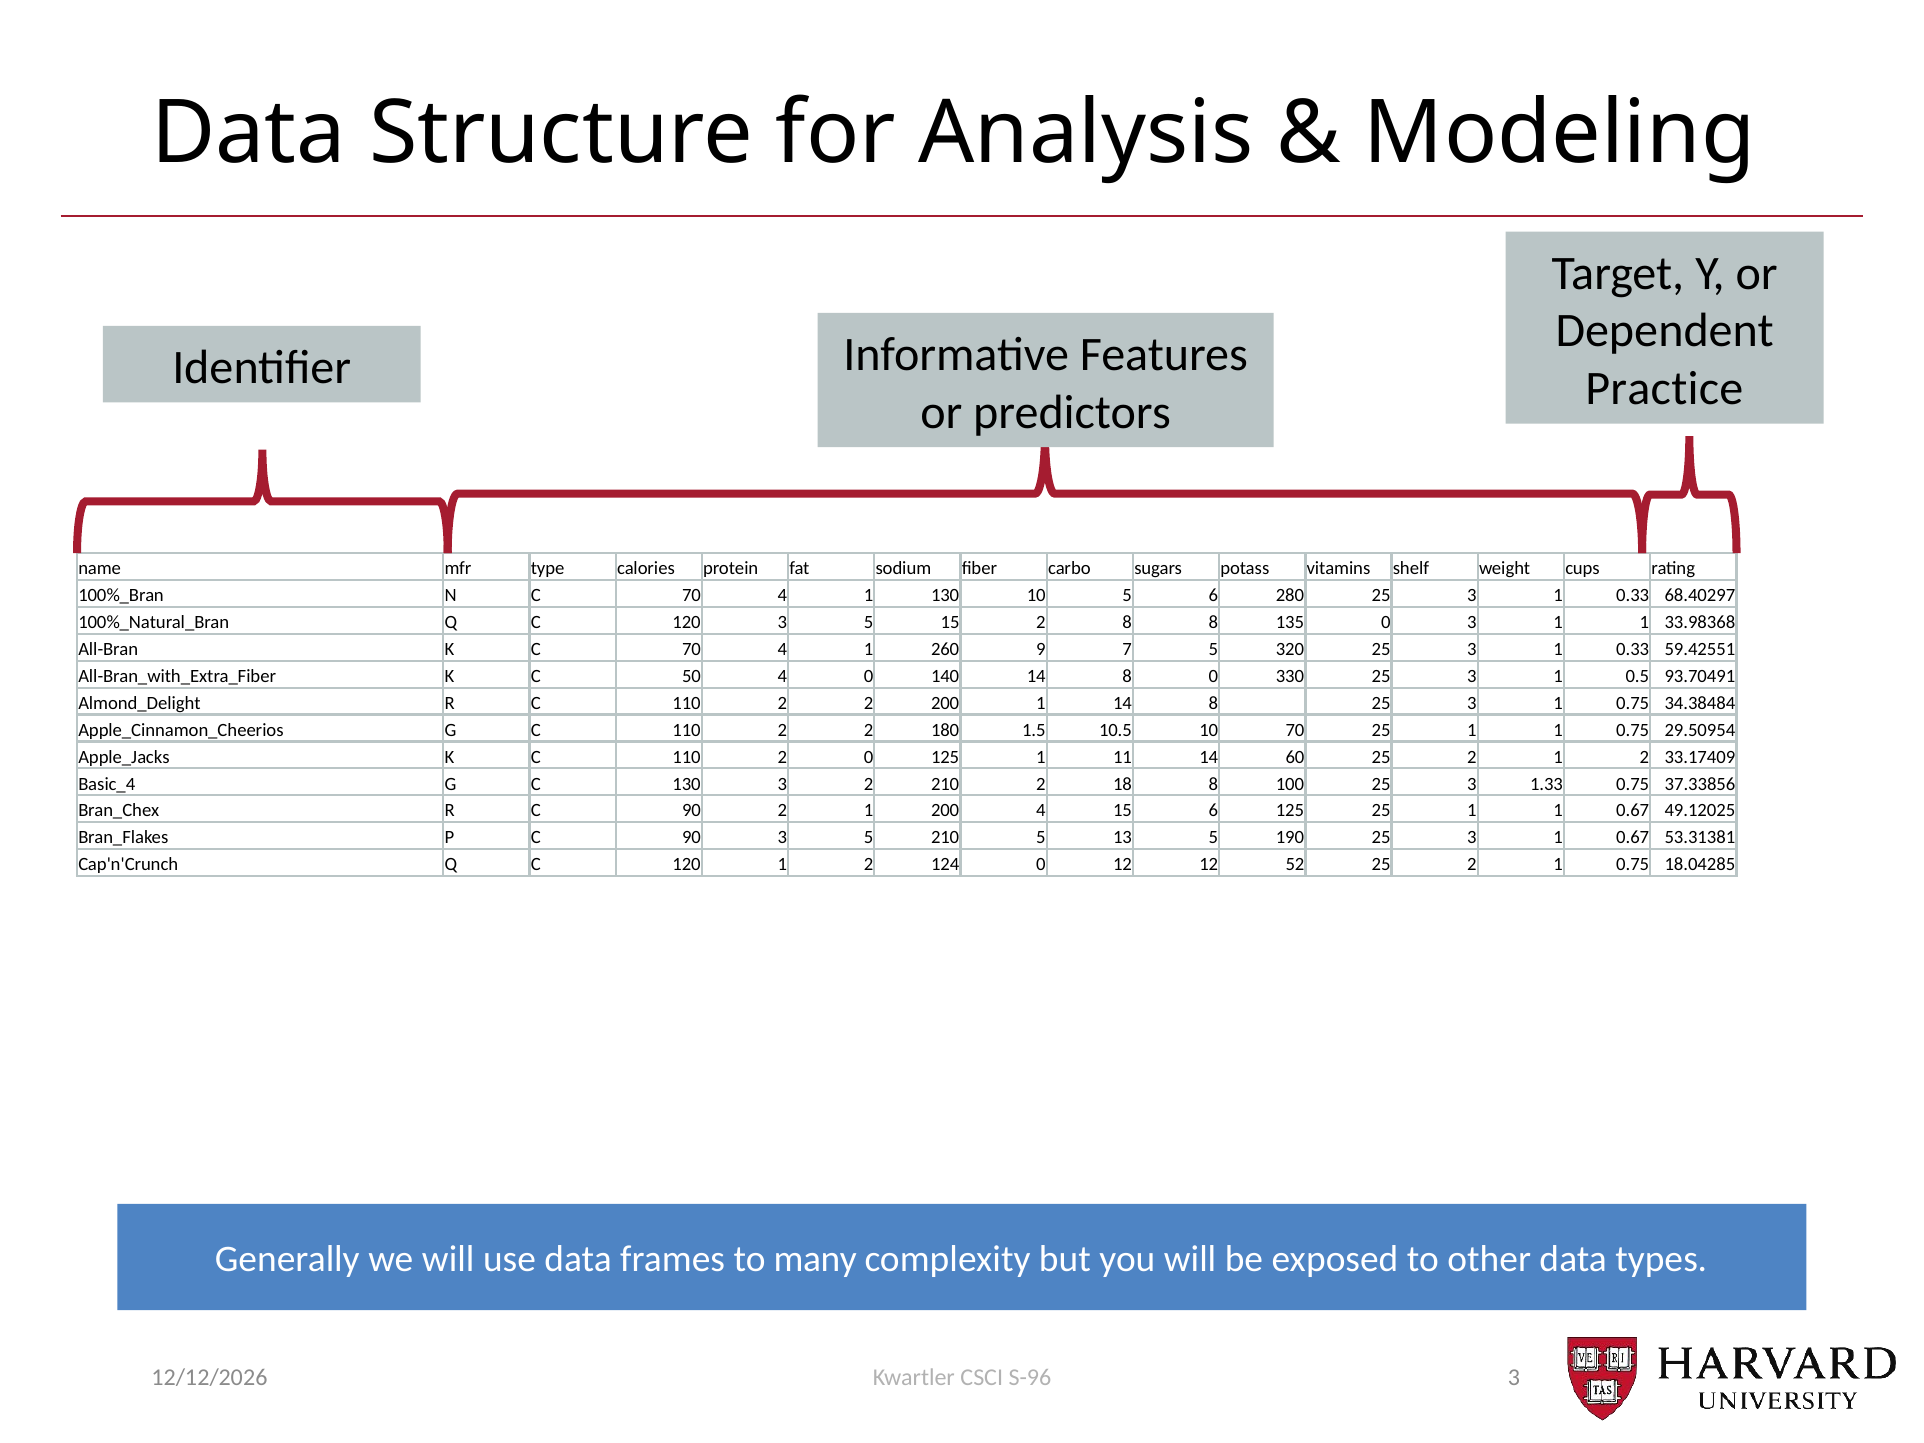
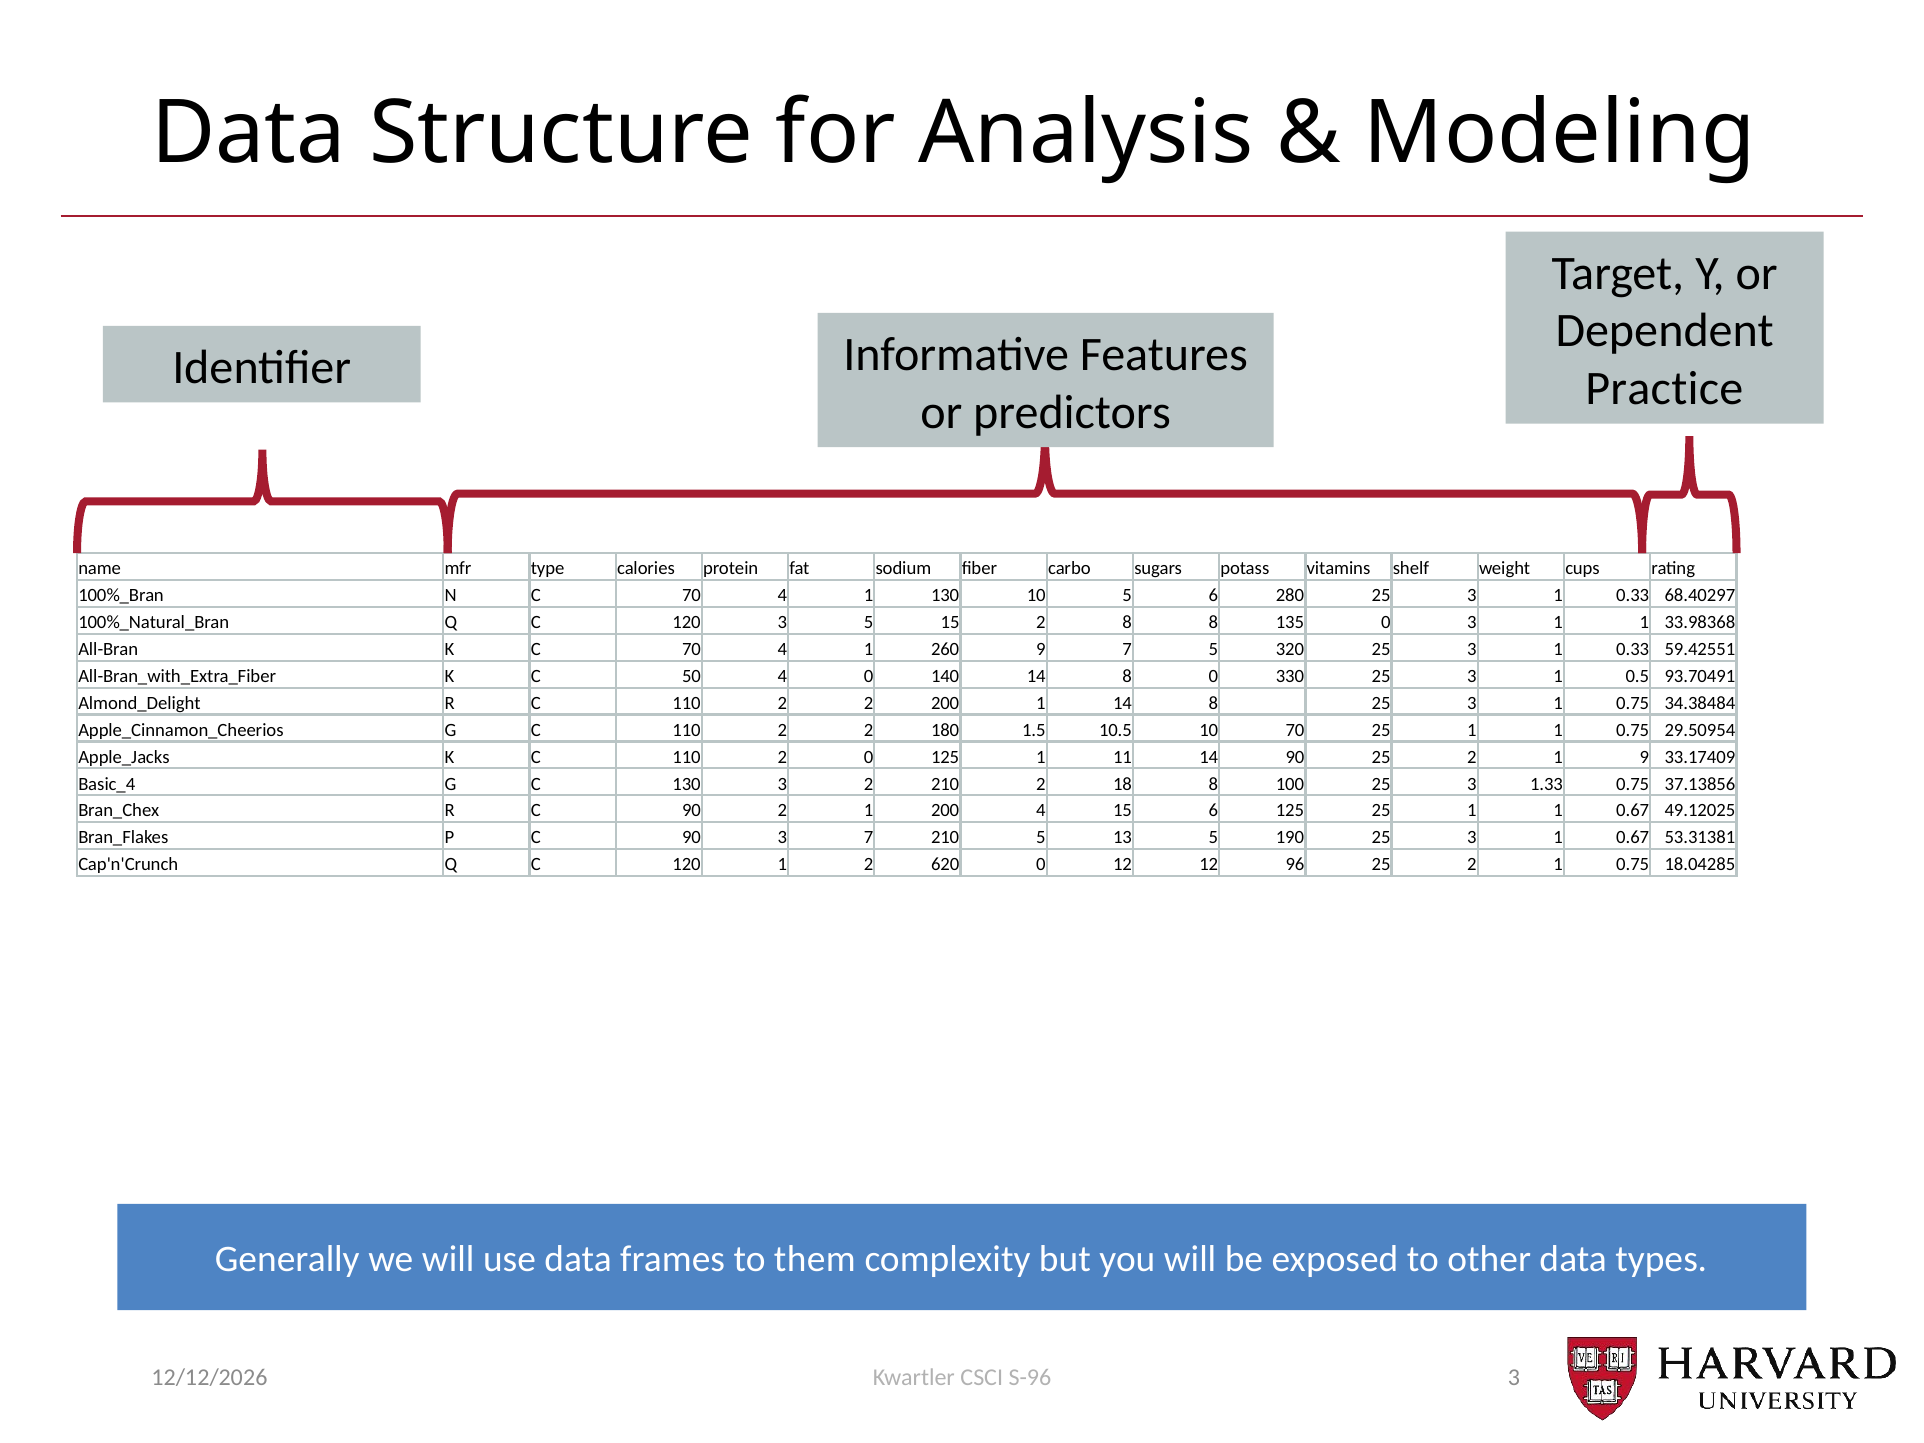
14 60: 60 -> 90
2 1 2: 2 -> 9
37.33856: 37.33856 -> 37.13856
90 3 5: 5 -> 7
124: 124 -> 620
52: 52 -> 96
many: many -> them
